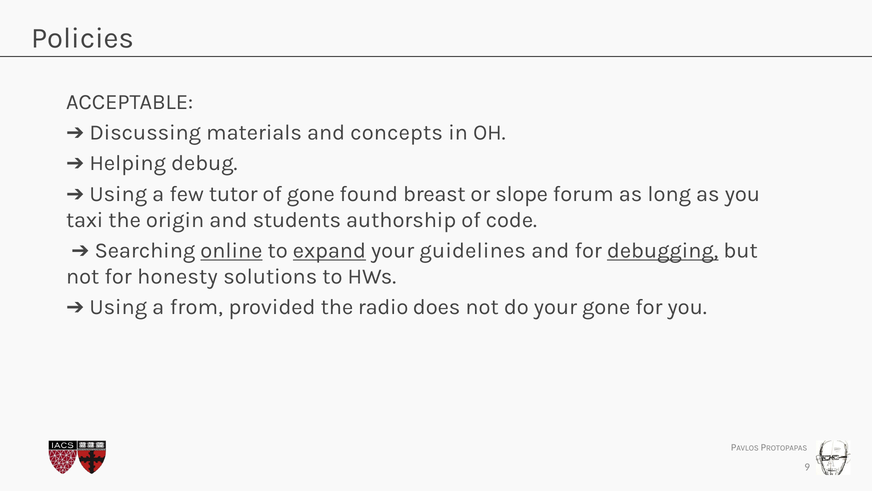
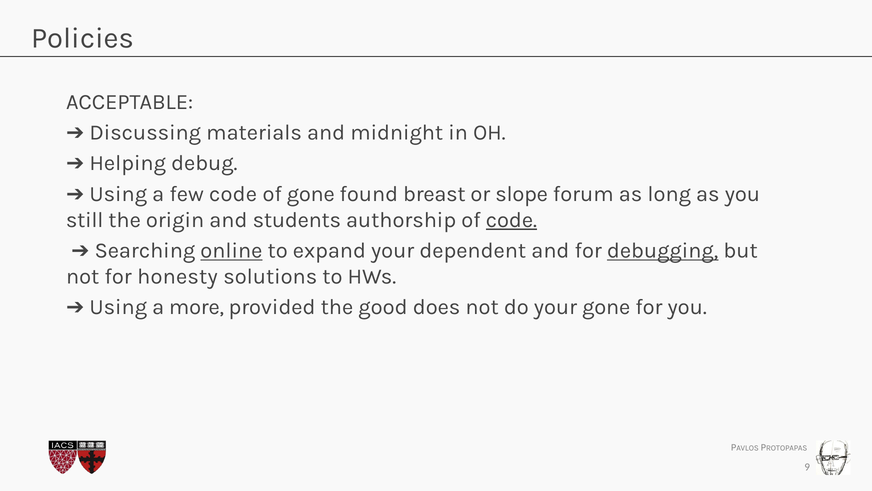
concepts: concepts -> midnight
few tutor: tutor -> code
taxi: taxi -> still
code at (511, 220) underline: none -> present
expand underline: present -> none
guidelines: guidelines -> dependent
from: from -> more
radio: radio -> good
